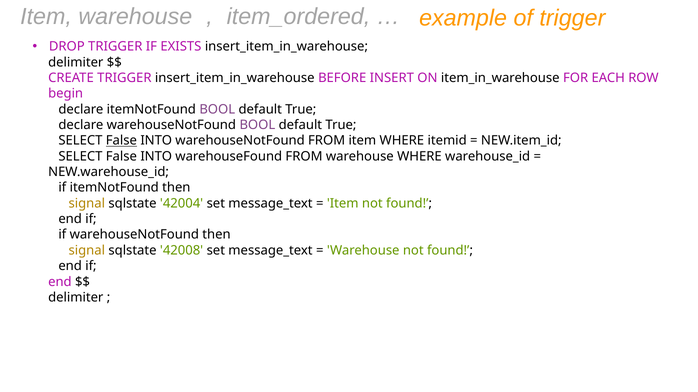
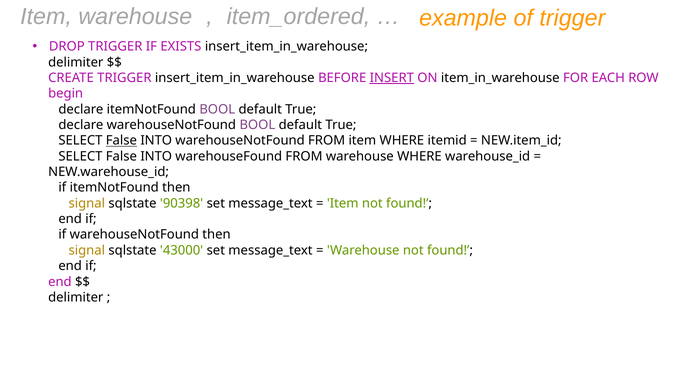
INSERT underline: none -> present
42004: 42004 -> 90398
42008: 42008 -> 43000
